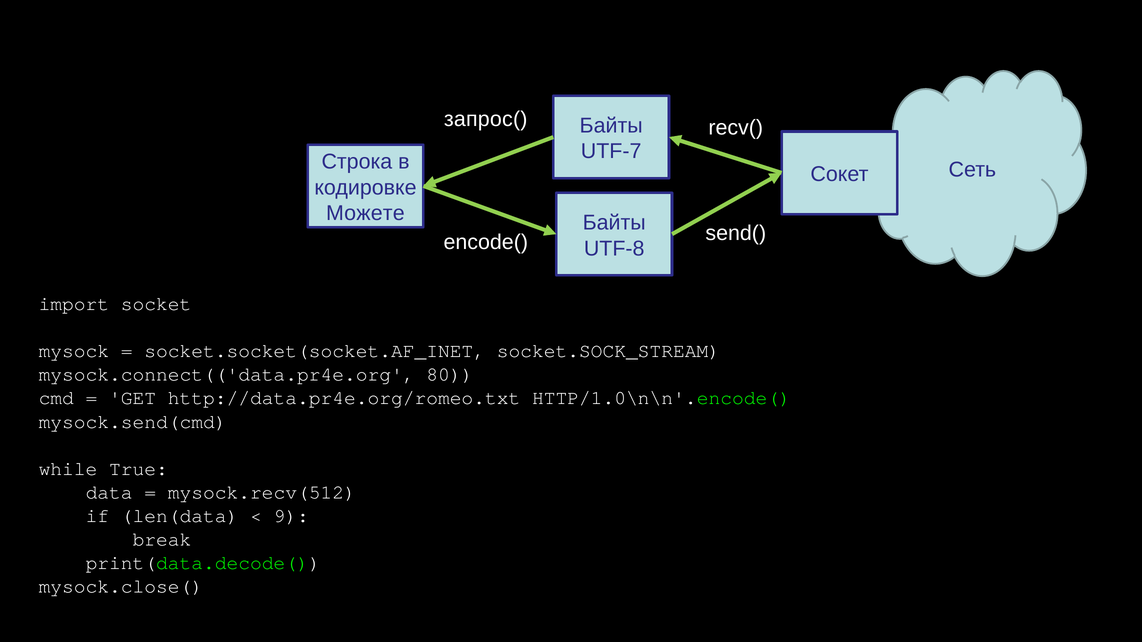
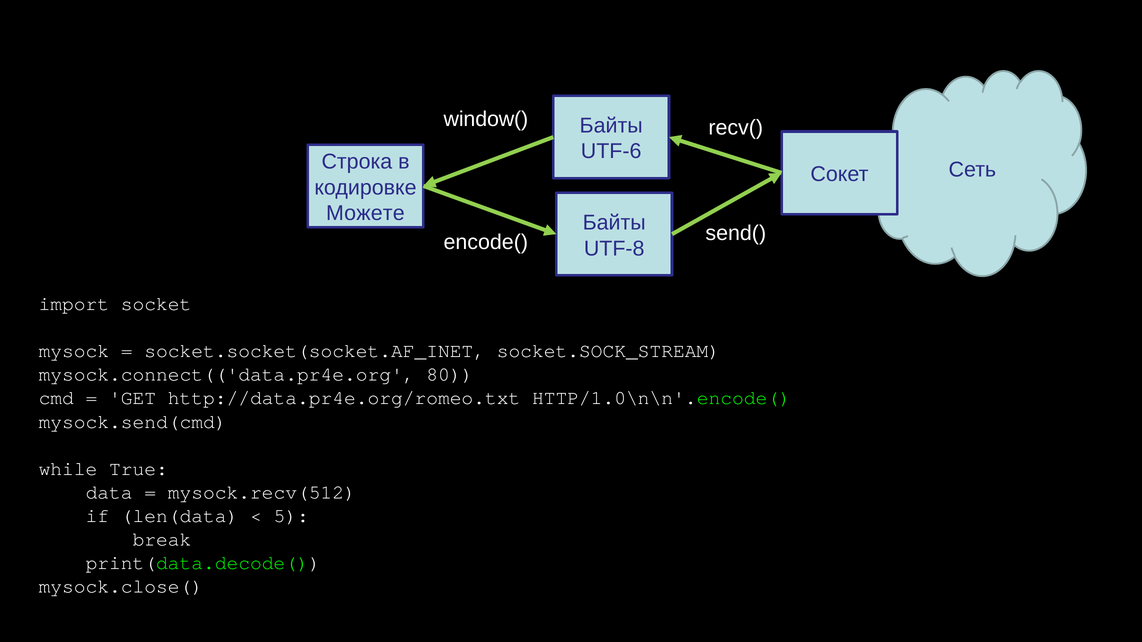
запрос(: запрос( -> window(
UTF-7: UTF-7 -> UTF-6
9: 9 -> 5
